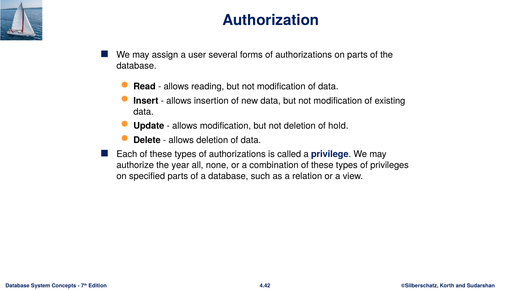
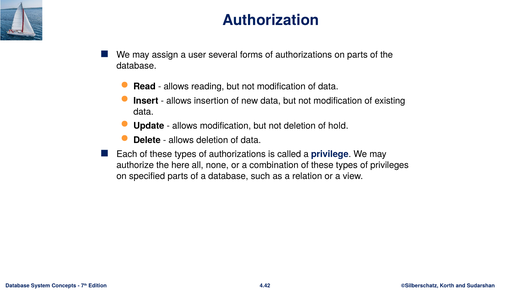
year: year -> here
